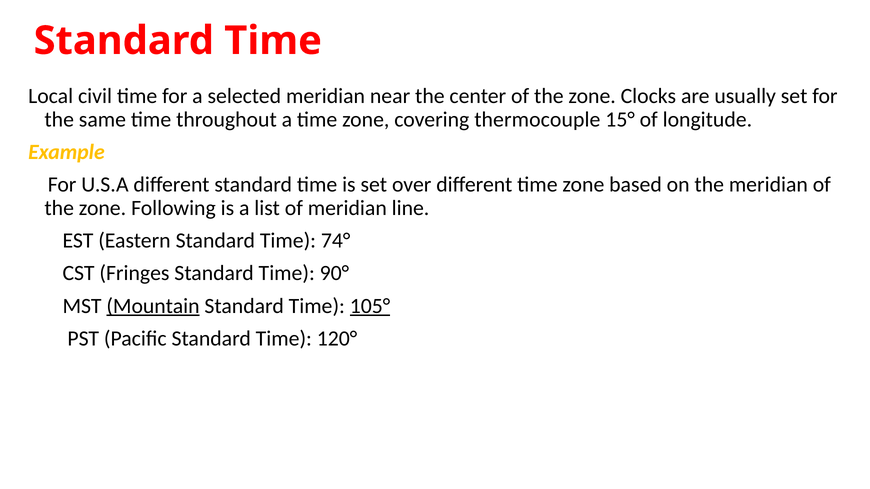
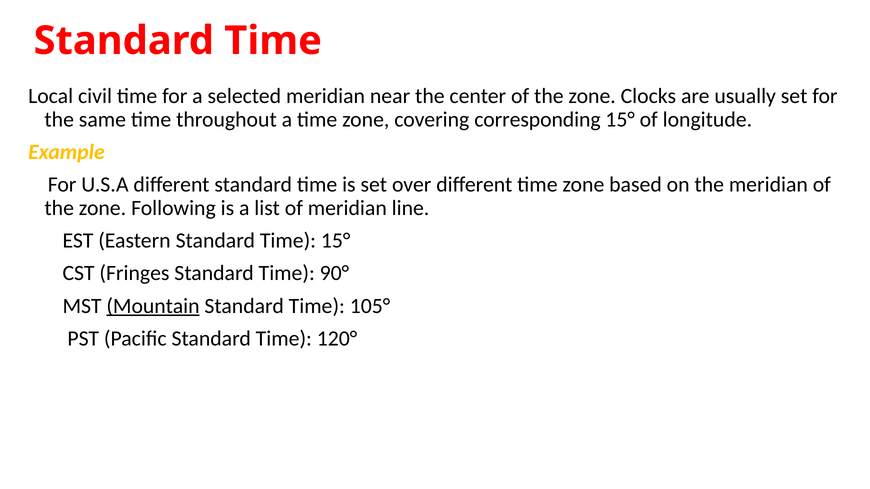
thermocouple: thermocouple -> corresponding
Time 74°: 74° -> 15°
105° underline: present -> none
